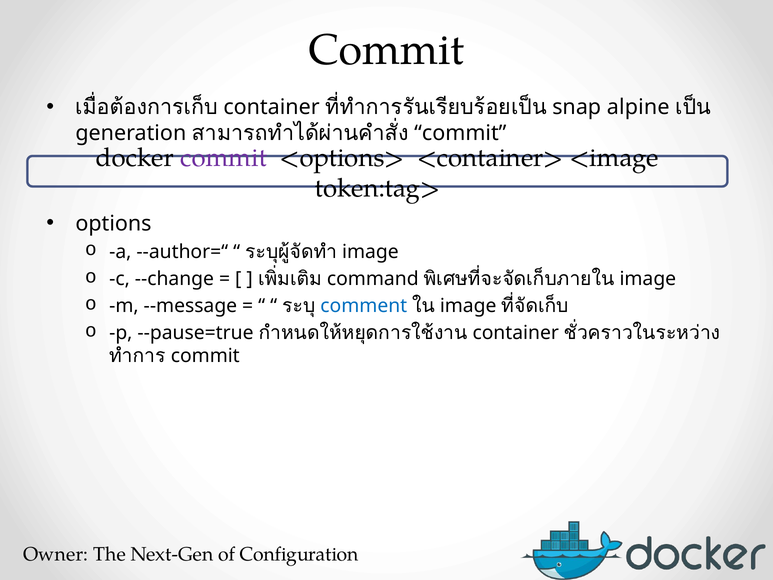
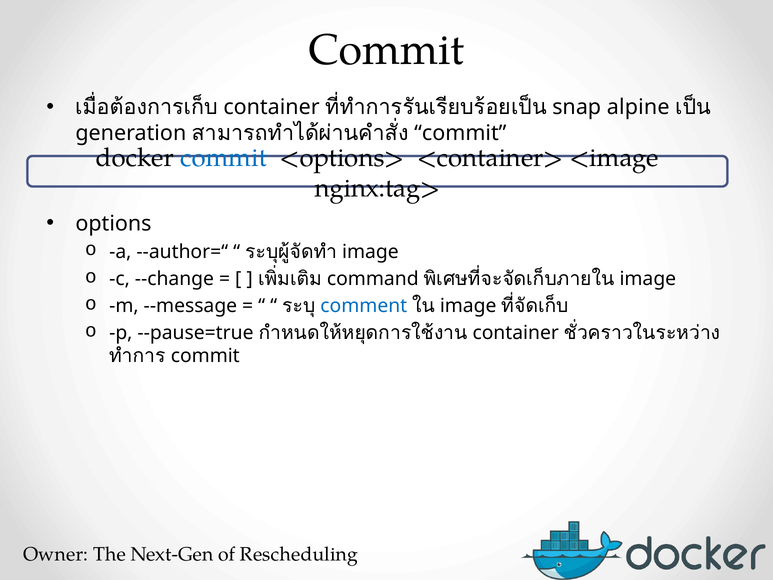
commit at (224, 157) colour: purple -> blue
token:tag>: token:tag> -> nginx:tag>
Configuration: Configuration -> Rescheduling
